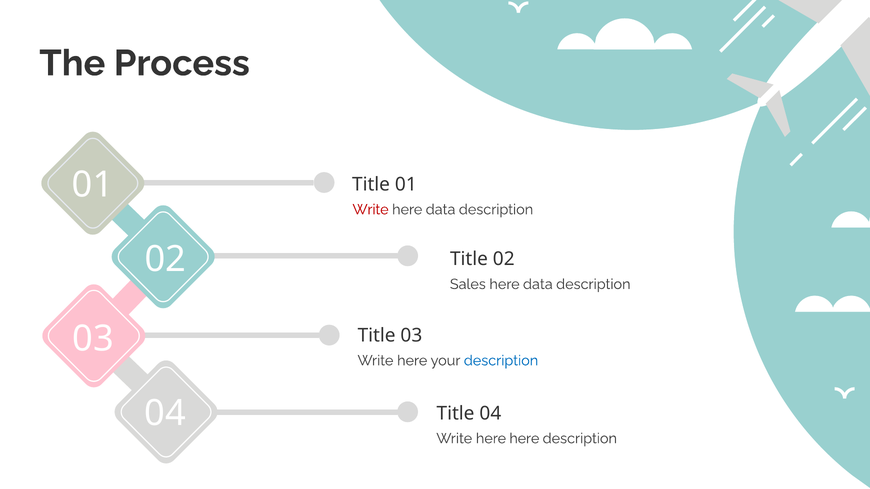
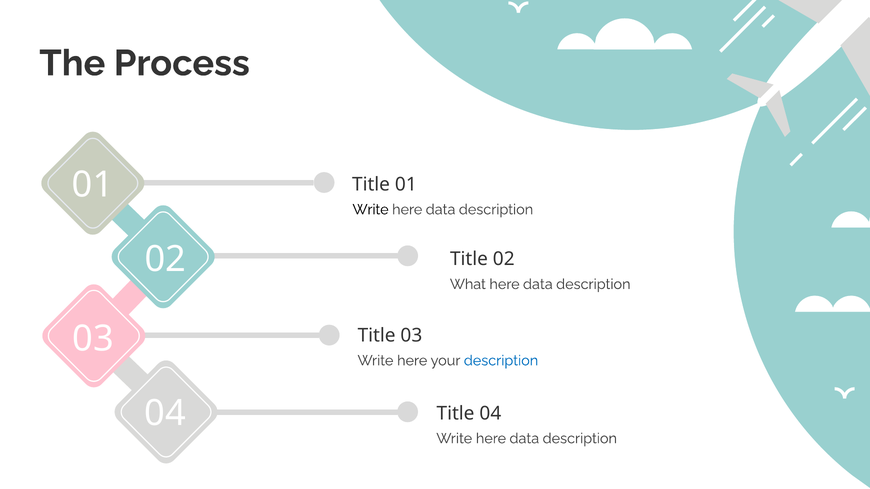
Write at (371, 210) colour: red -> black
Sales: Sales -> What
here at (524, 439): here -> data
